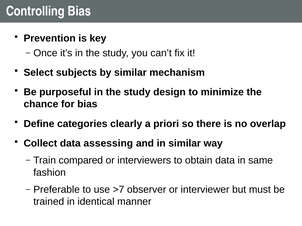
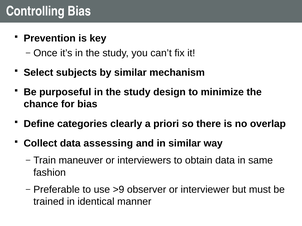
compared: compared -> maneuver
>7: >7 -> >9
